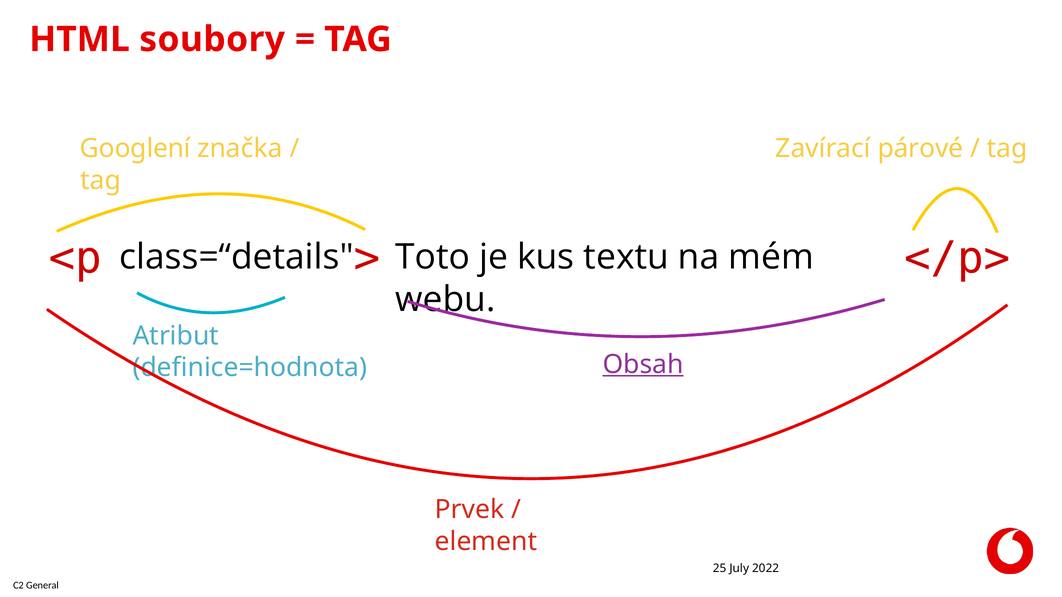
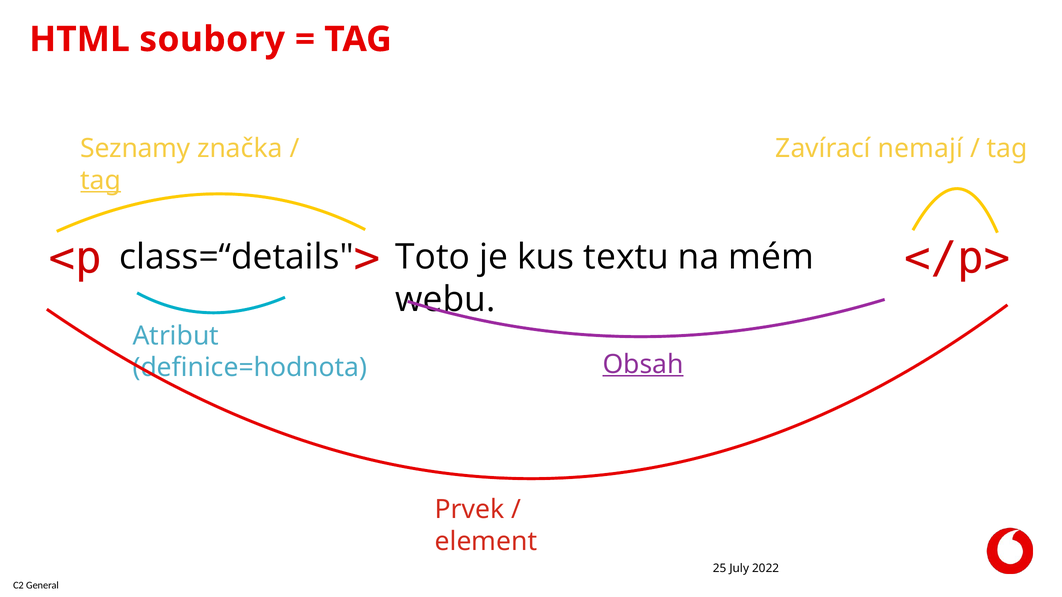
Googlení: Googlení -> Seznamy
párové: párové -> nemají
tag at (101, 180) underline: none -> present
